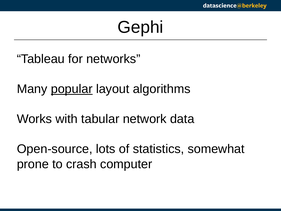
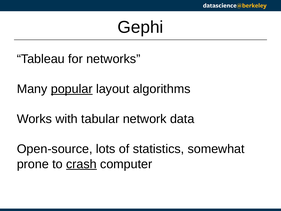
crash underline: none -> present
